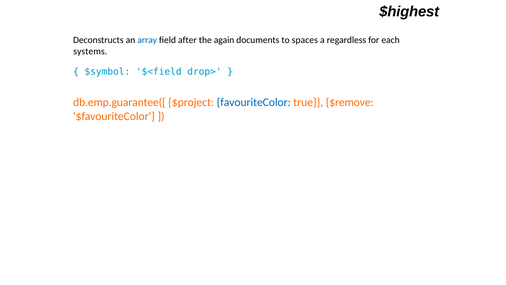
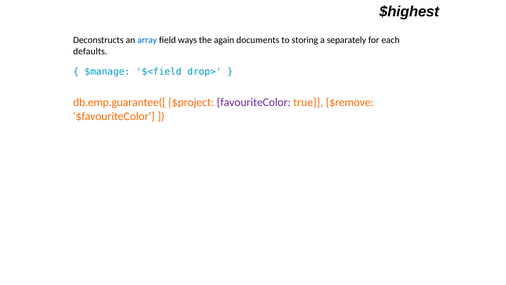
after: after -> ways
spaces: spaces -> storing
regardless: regardless -> separately
systems: systems -> defaults
$symbol: $symbol -> $manage
favouriteColor colour: blue -> purple
